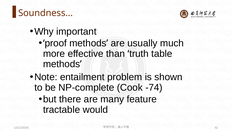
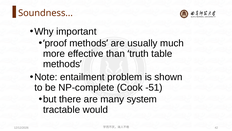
-74: -74 -> -51
feature: feature -> system
